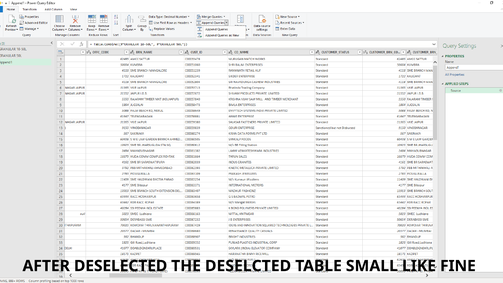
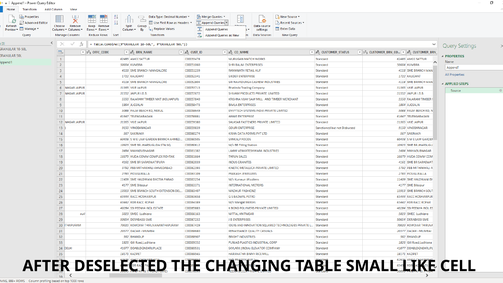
DESELCTED: DESELCTED -> CHANGING
FINE: FINE -> CELL
